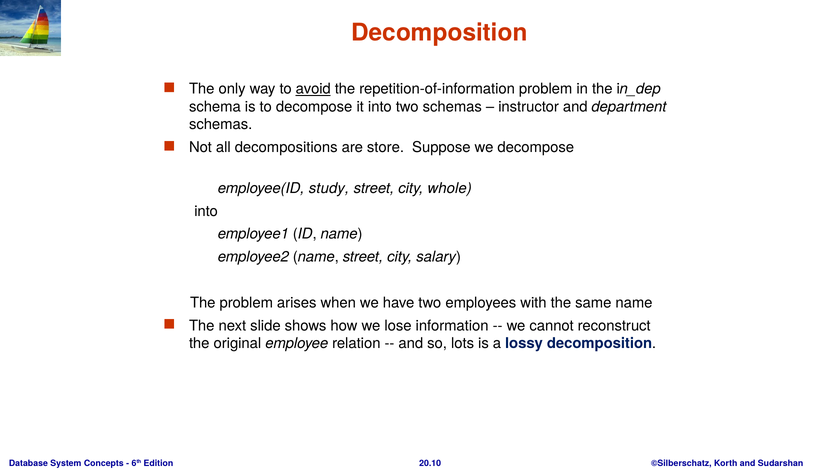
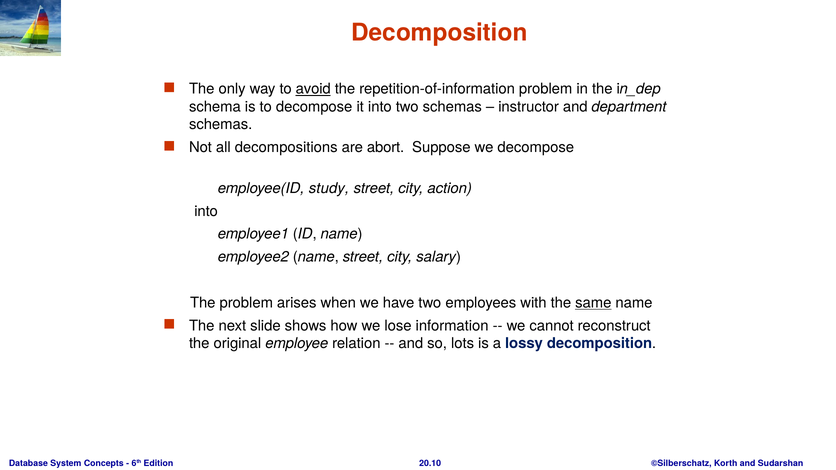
store: store -> abort
whole: whole -> action
same underline: none -> present
